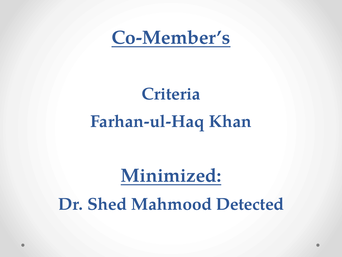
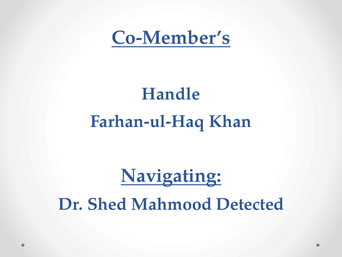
Criteria: Criteria -> Handle
Minimized: Minimized -> Navigating
